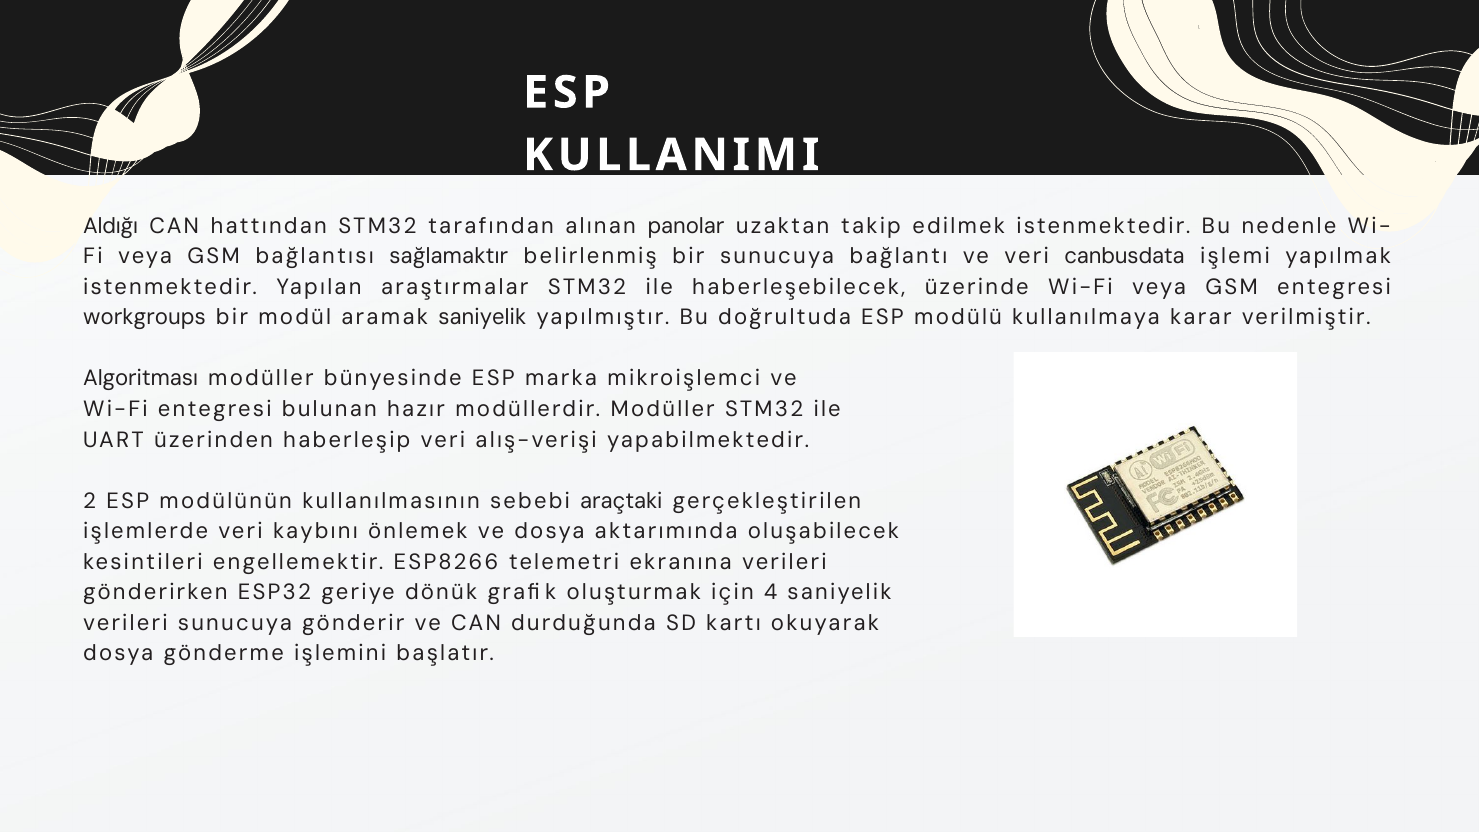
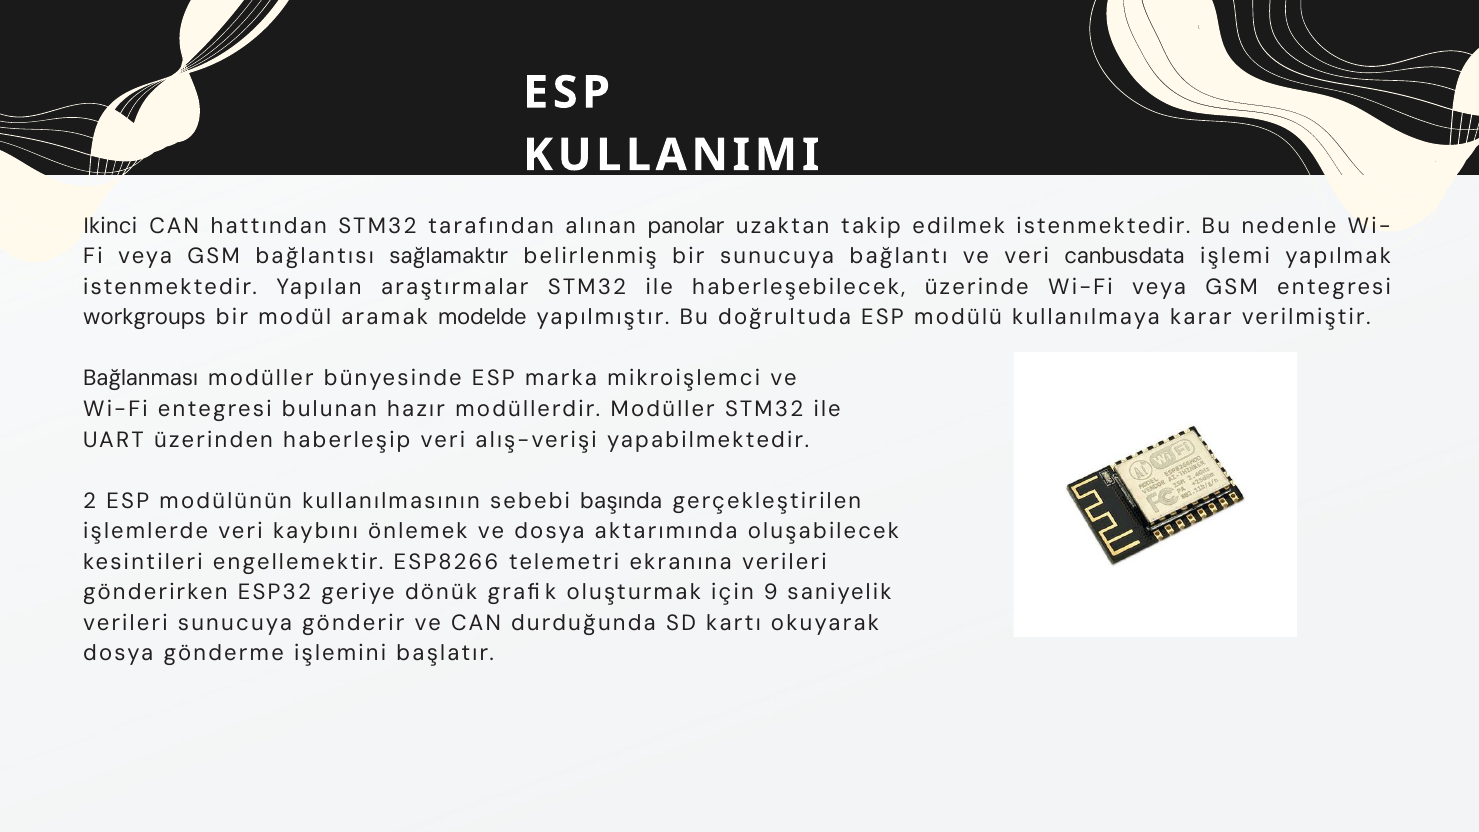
Aldığı: Aldığı -> Ikinci
aramak saniyelik: saniyelik -> modelde
Algoritması: Algoritması -> Bağlanması
araçtaki: araçtaki -> başında
4: 4 -> 9
